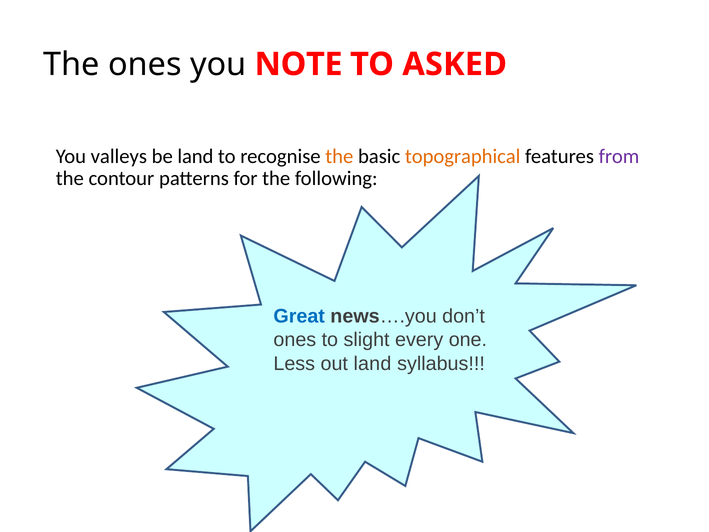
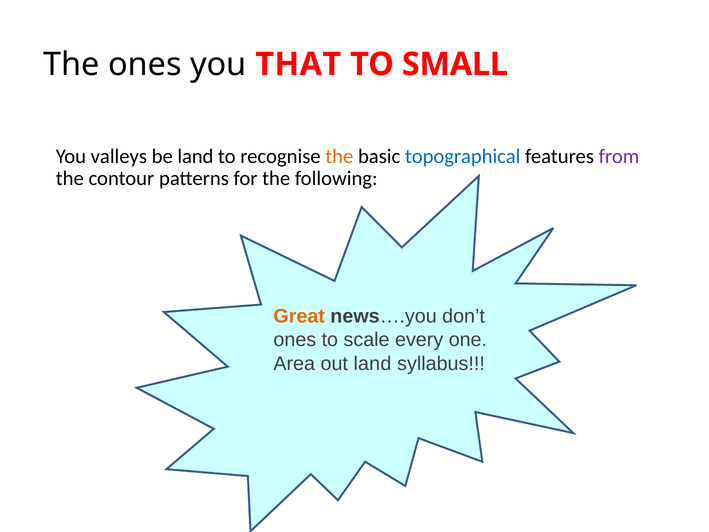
NOTE: NOTE -> THAT
ASKED: ASKED -> SMALL
topographical colour: orange -> blue
Great colour: blue -> orange
slight: slight -> scale
Less: Less -> Area
